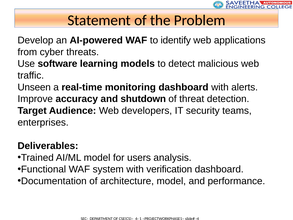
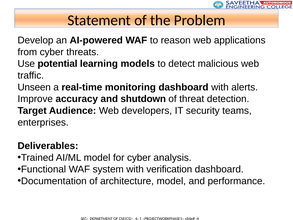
identify: identify -> reason
software: software -> potential
for users: users -> cyber
